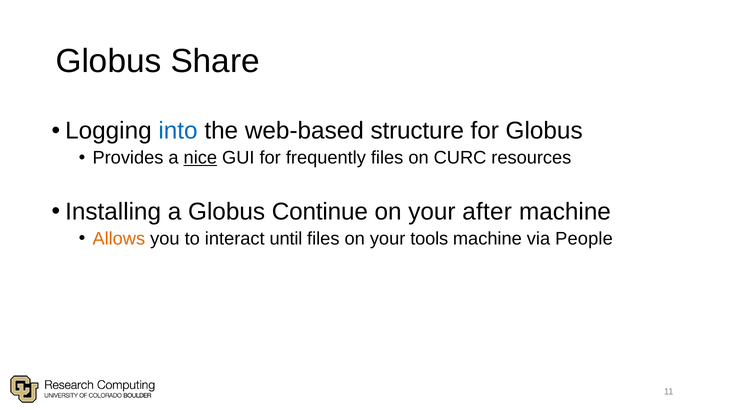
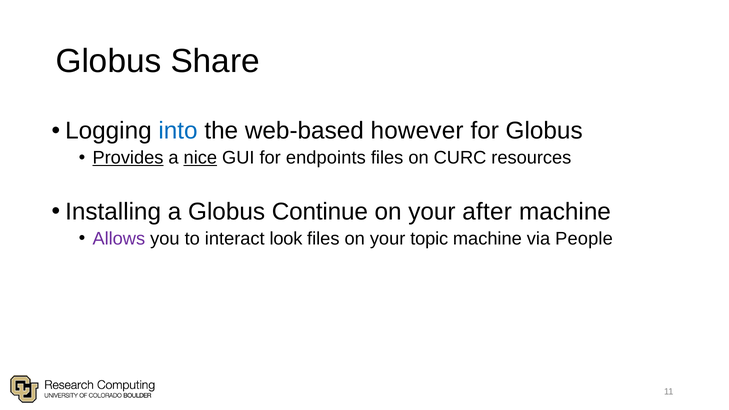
structure: structure -> however
Provides underline: none -> present
frequently: frequently -> endpoints
Allows colour: orange -> purple
until: until -> look
tools: tools -> topic
